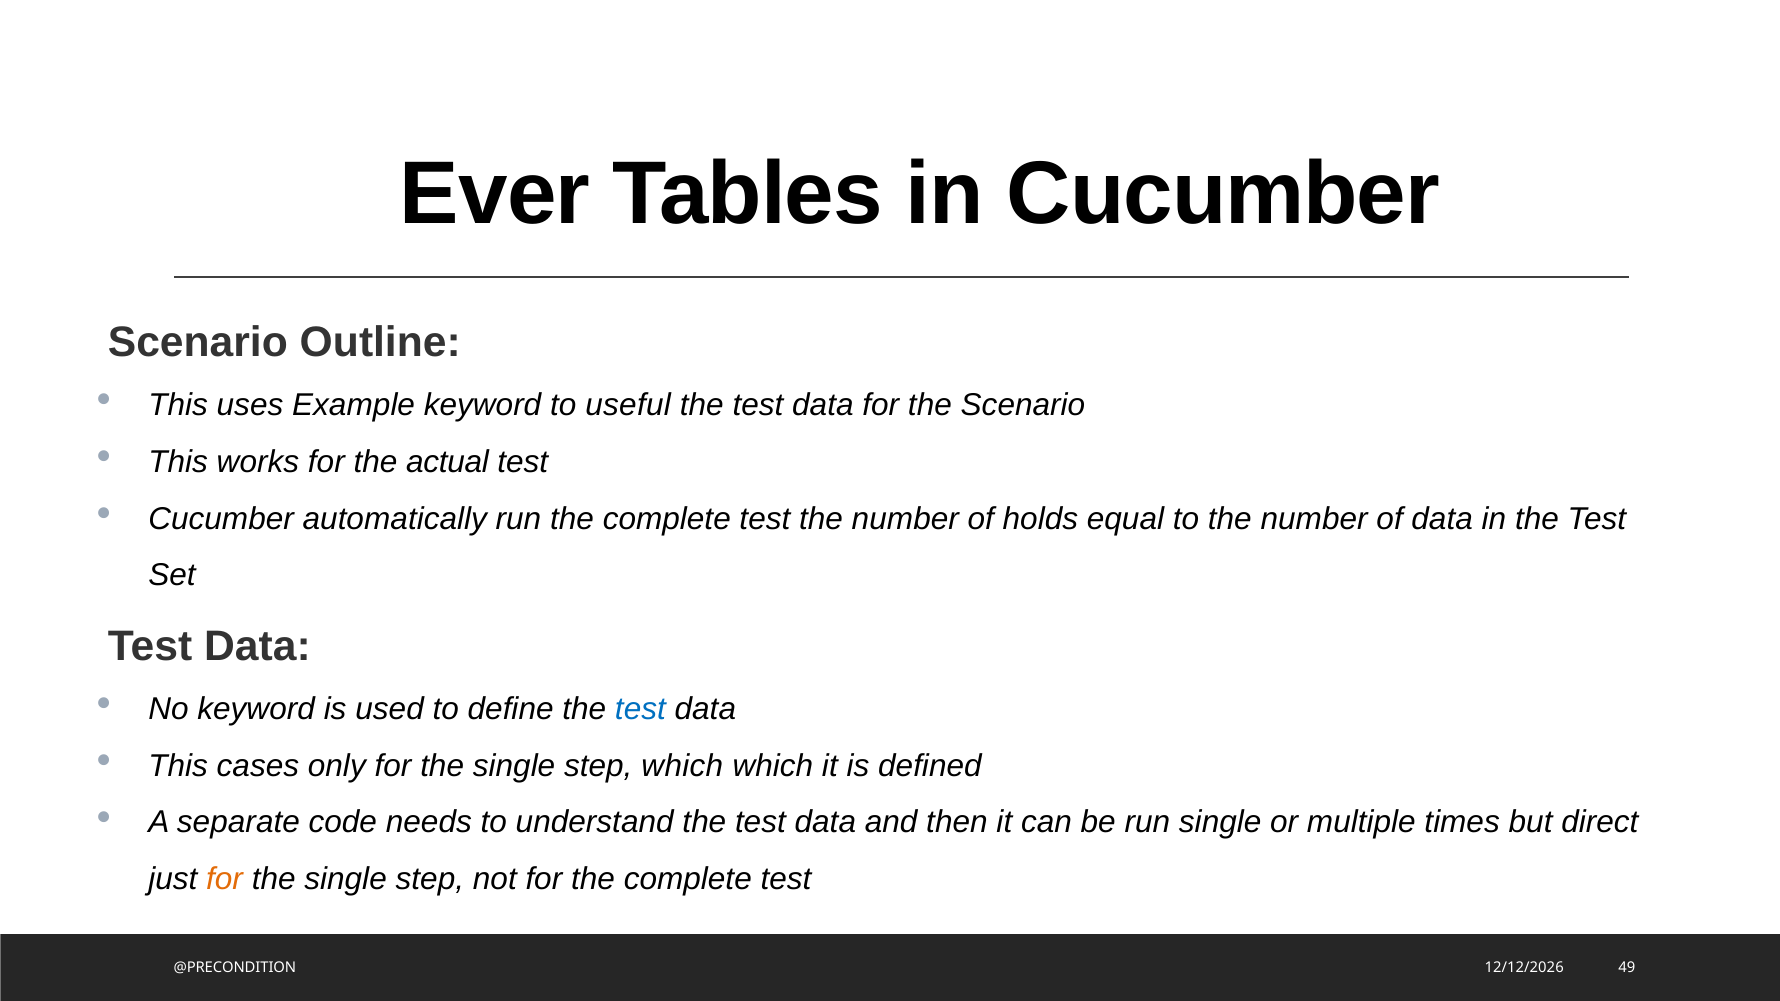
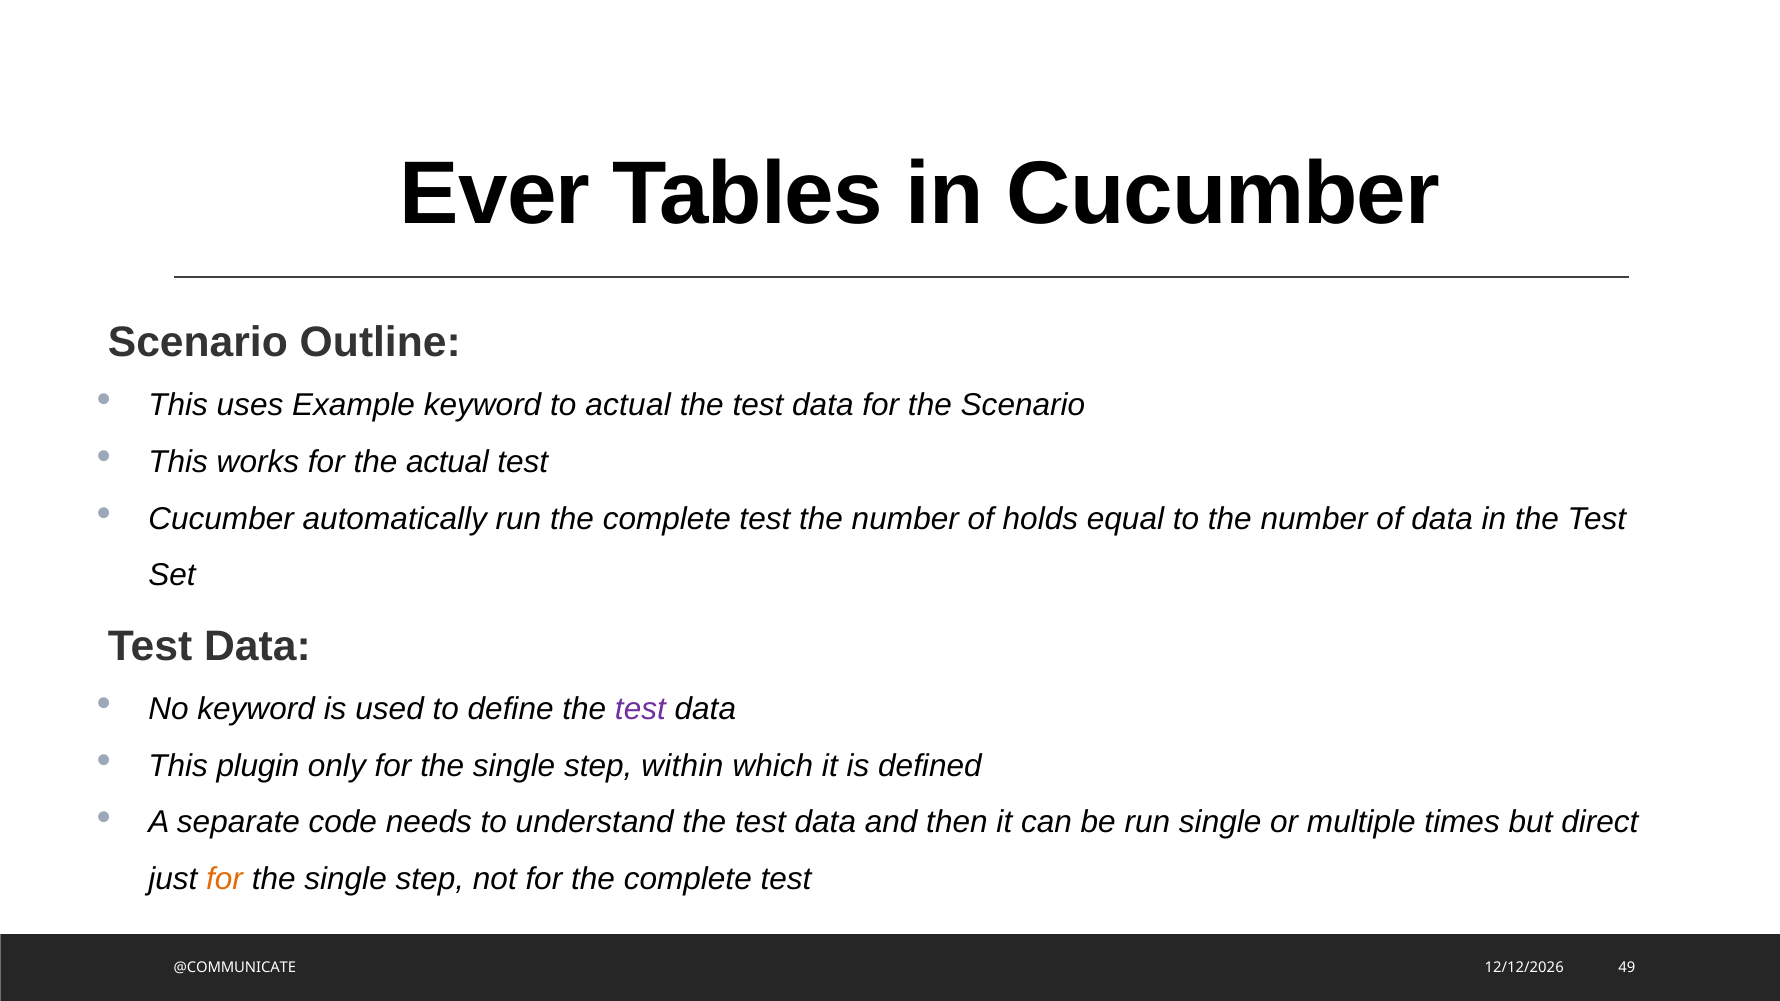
to useful: useful -> actual
test at (640, 709) colour: blue -> purple
cases: cases -> plugin
step which: which -> within
@PRECONDITION: @PRECONDITION -> @COMMUNICATE
